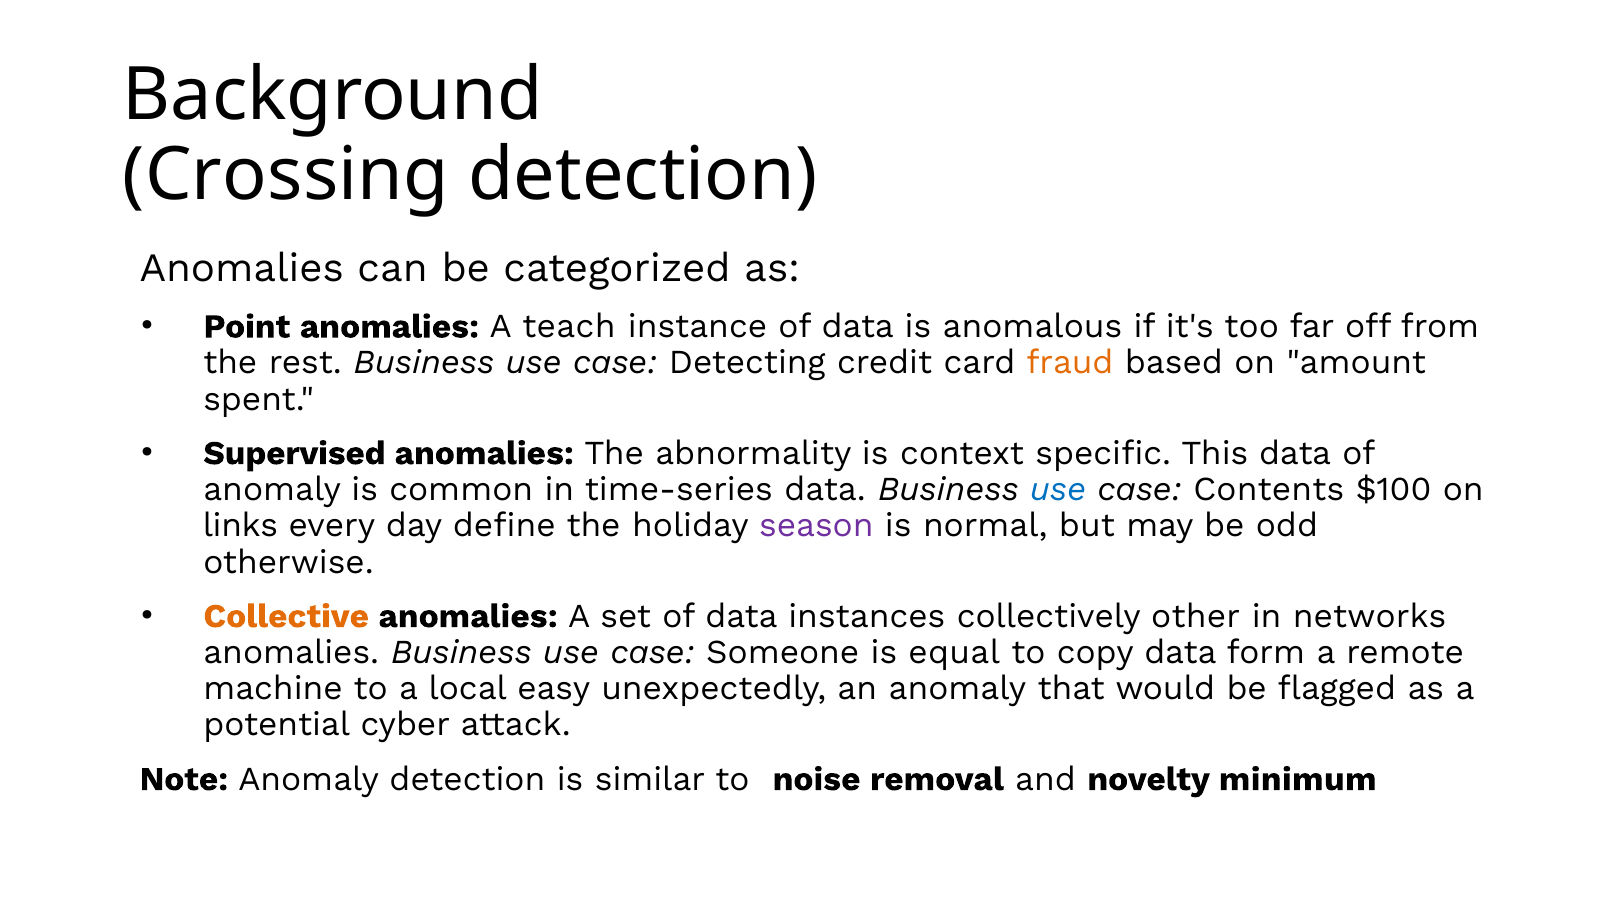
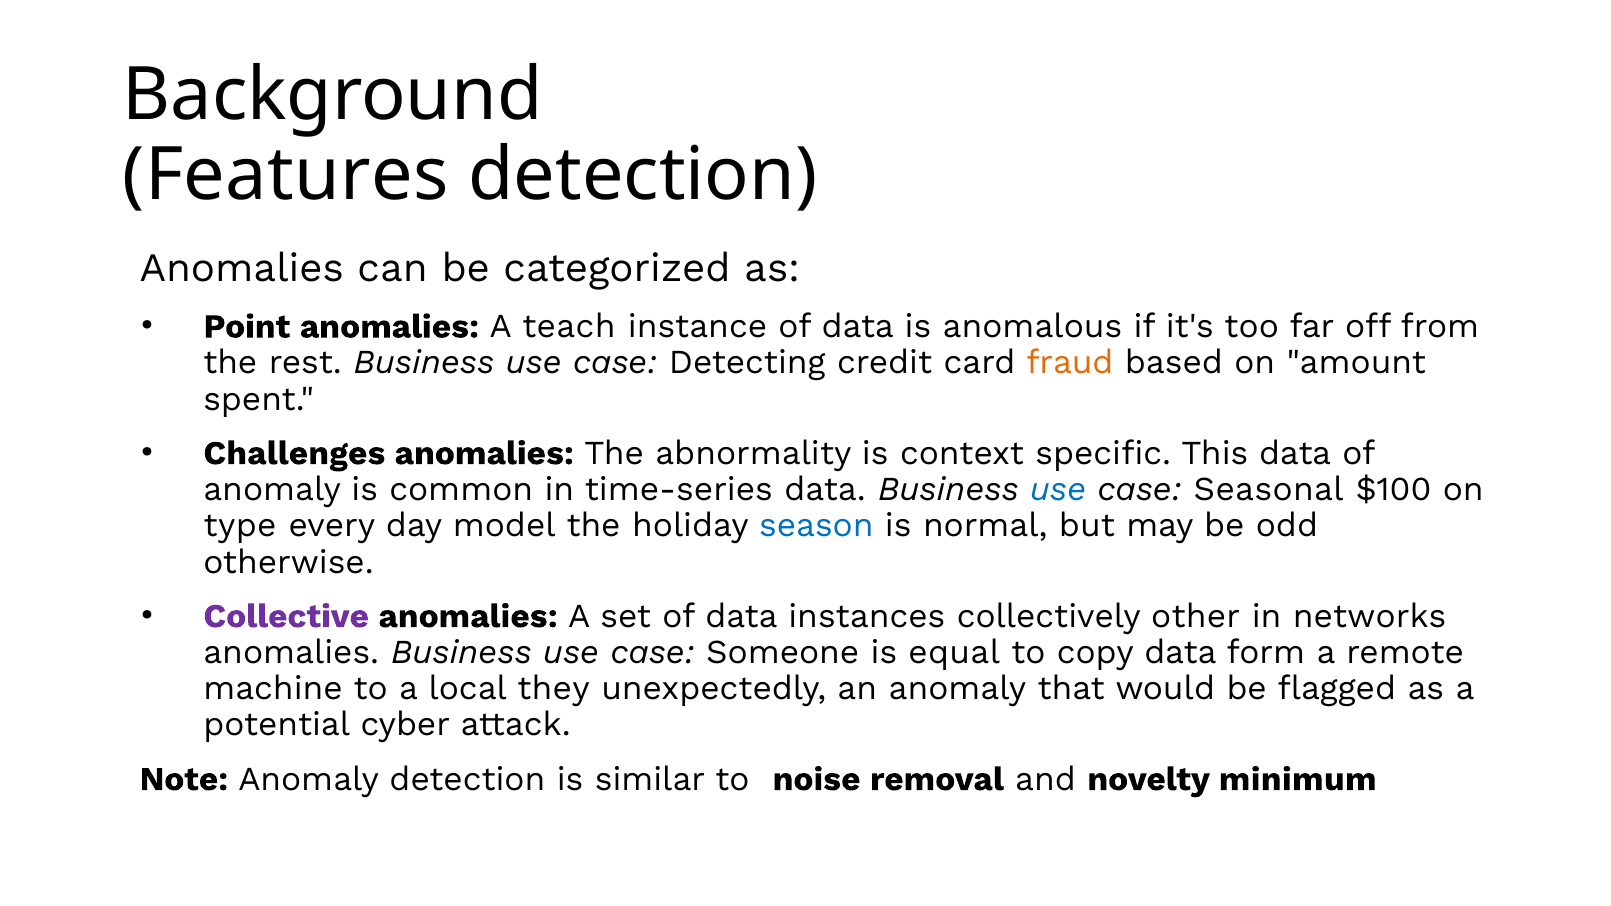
Crossing: Crossing -> Features
Supervised: Supervised -> Challenges
Contents: Contents -> Seasonal
links: links -> type
define: define -> model
season colour: purple -> blue
Collective colour: orange -> purple
easy: easy -> they
